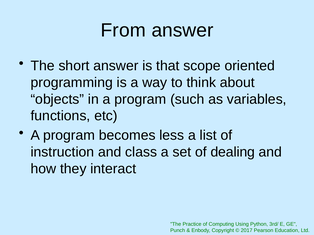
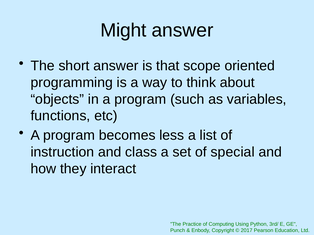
From: From -> Might
dealing: dealing -> special
